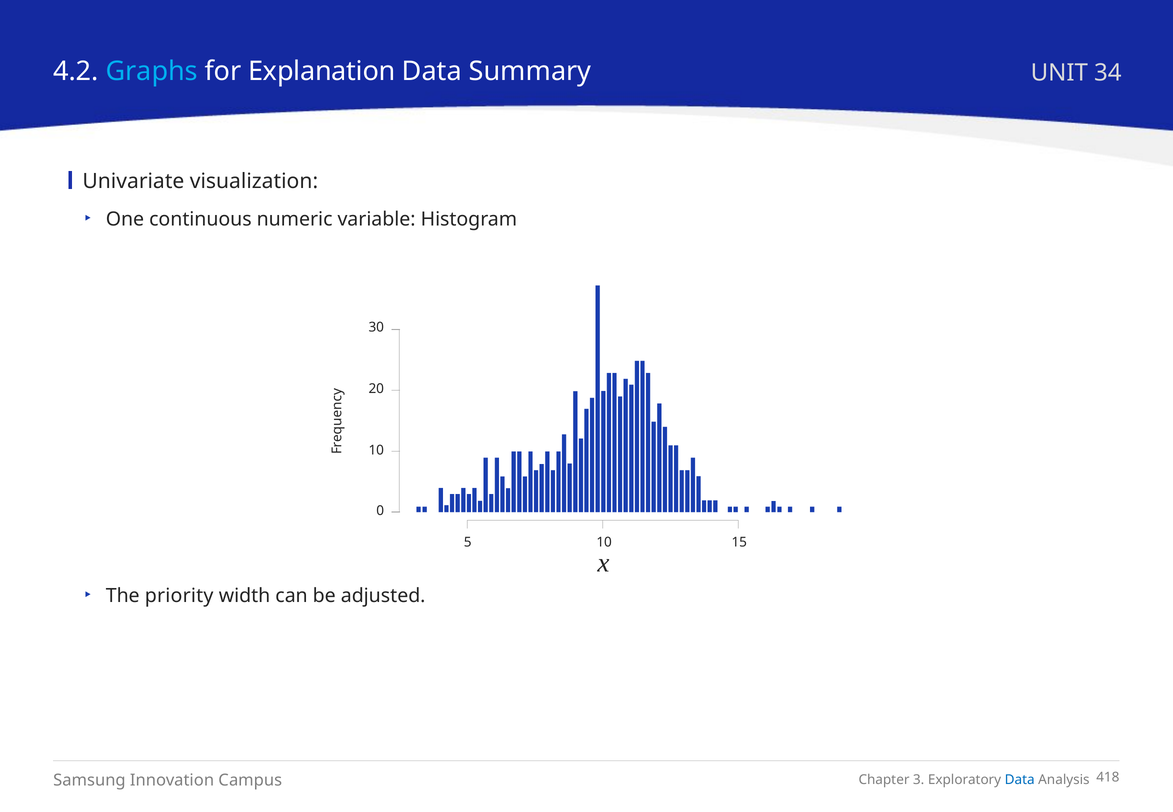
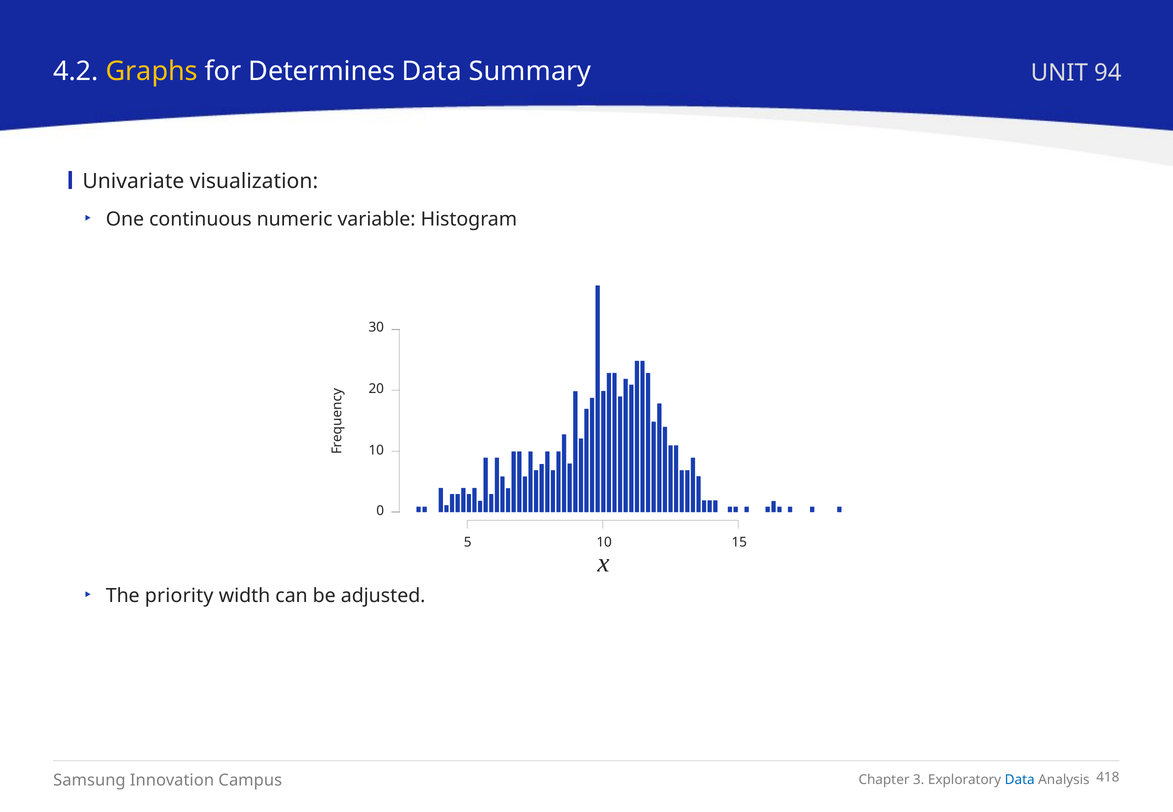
Graphs colour: light blue -> yellow
Explanation: Explanation -> Determines
34: 34 -> 94
